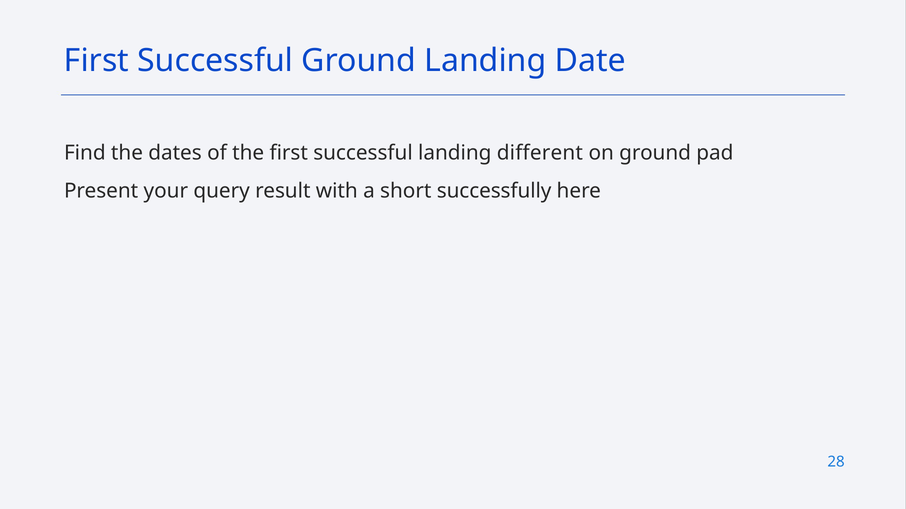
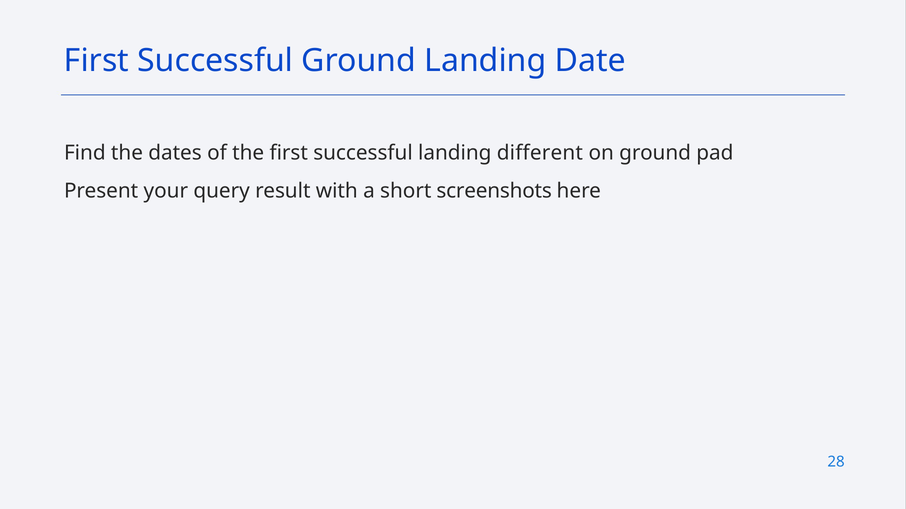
successfully: successfully -> screenshots
